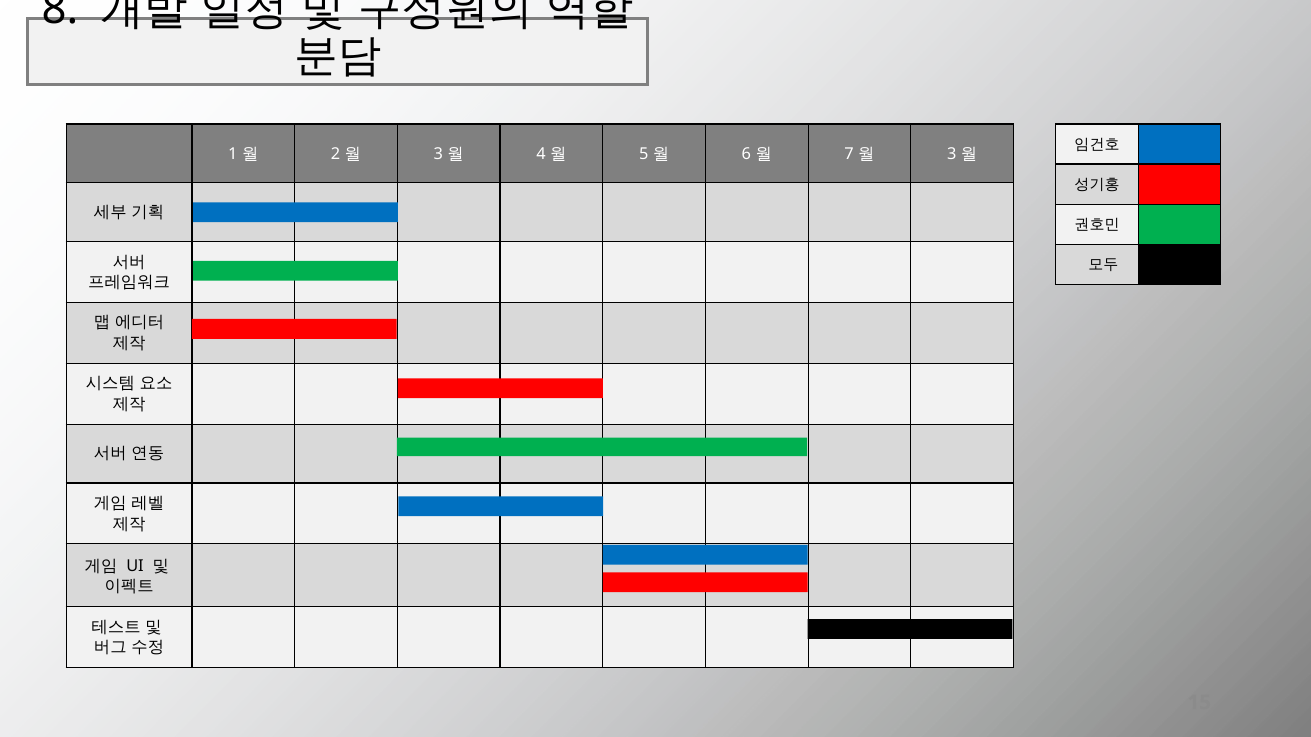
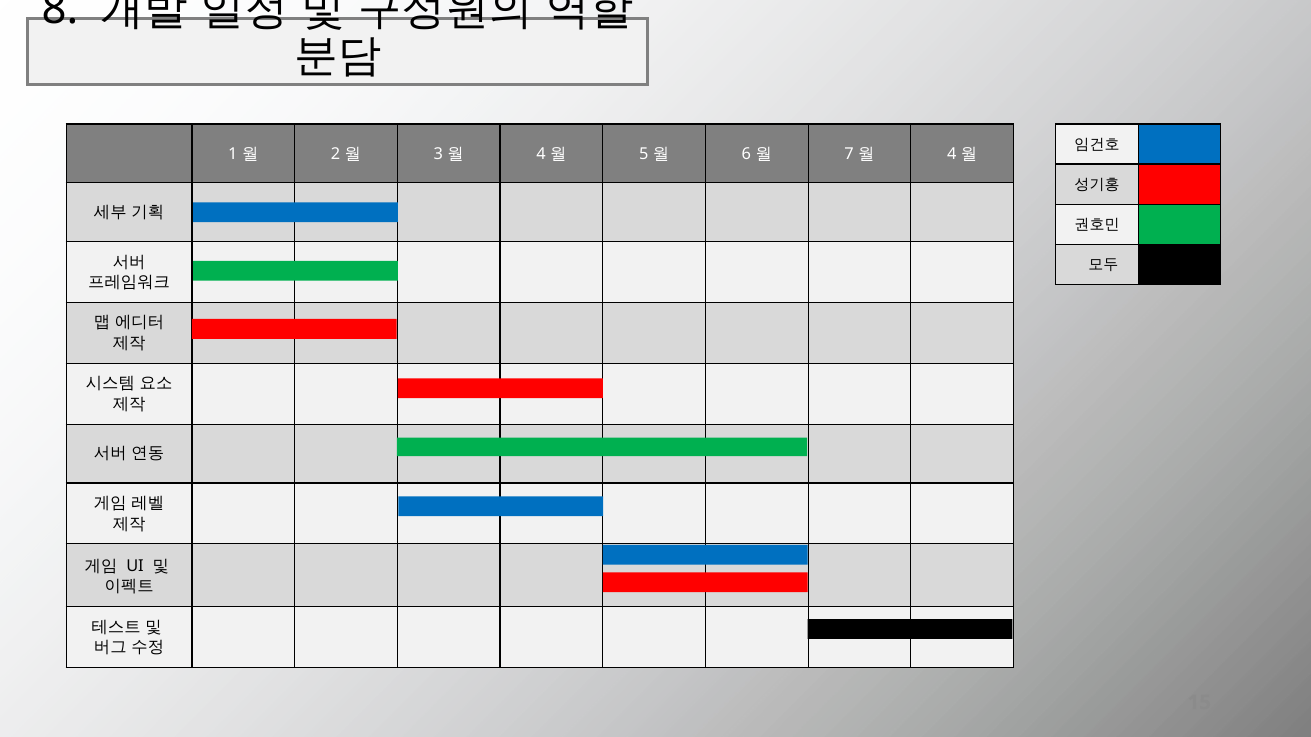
3 at (952, 154): 3 -> 4
